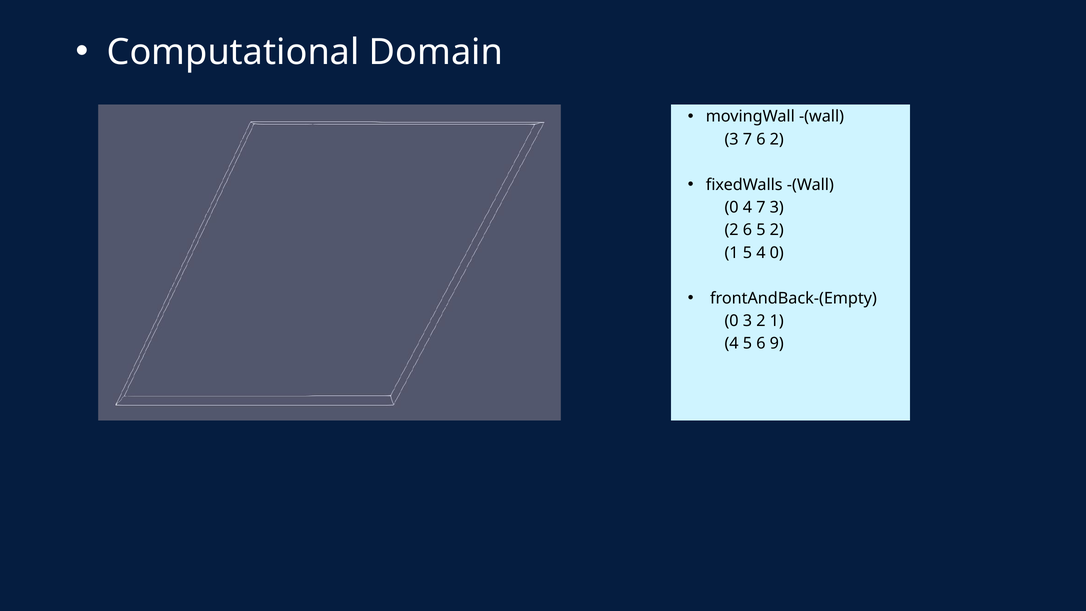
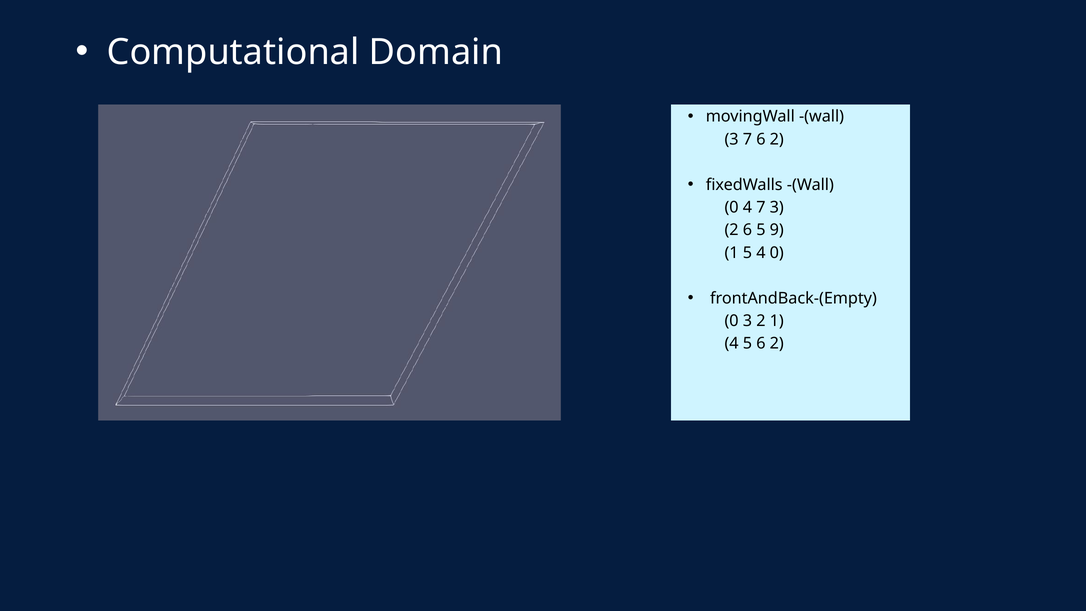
5 2: 2 -> 9
5 6 9: 9 -> 2
